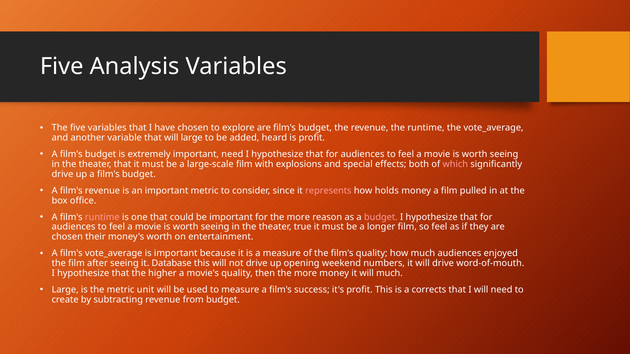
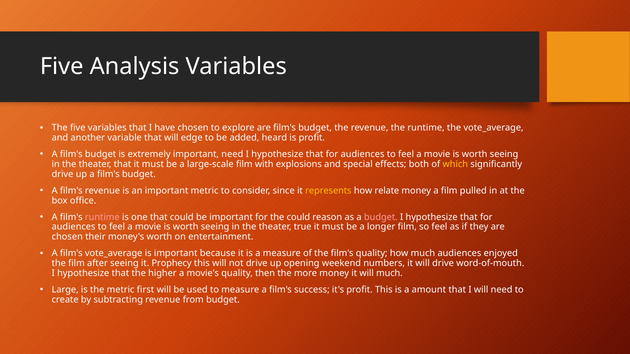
will large: large -> edge
which colour: pink -> yellow
represents colour: pink -> yellow
holds: holds -> relate
for the more: more -> could
Database: Database -> Prophecy
unit: unit -> first
corrects: corrects -> amount
